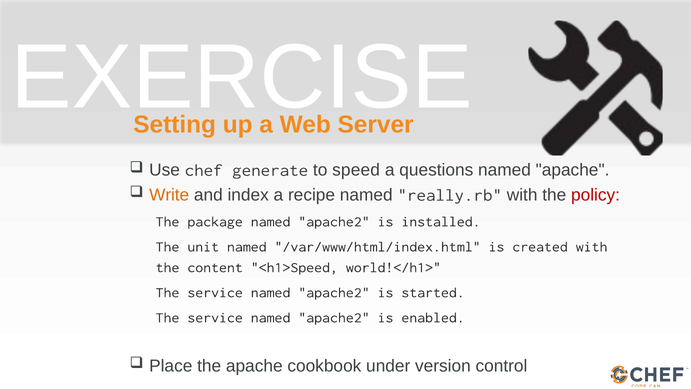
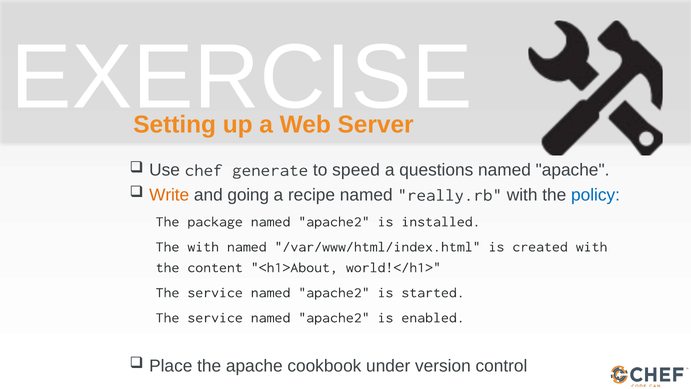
index: index -> going
policy colour: red -> blue
The unit: unit -> with
<h1>Speed: <h1>Speed -> <h1>About
